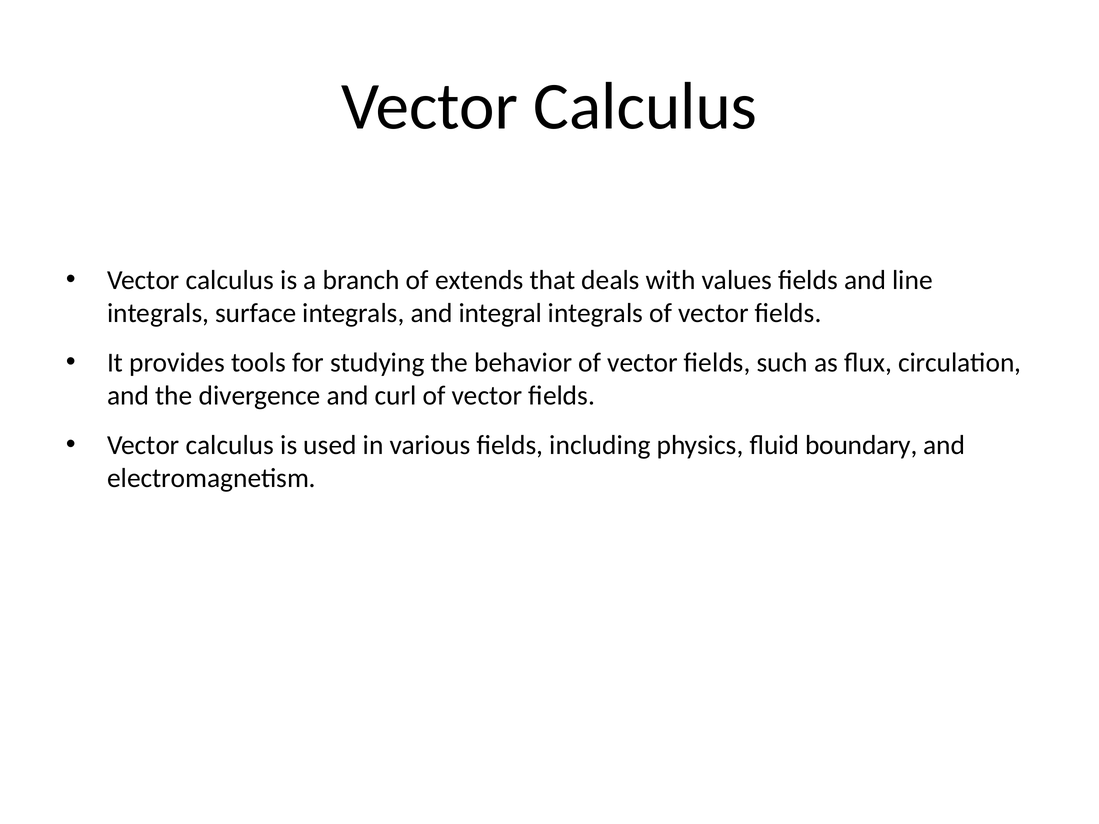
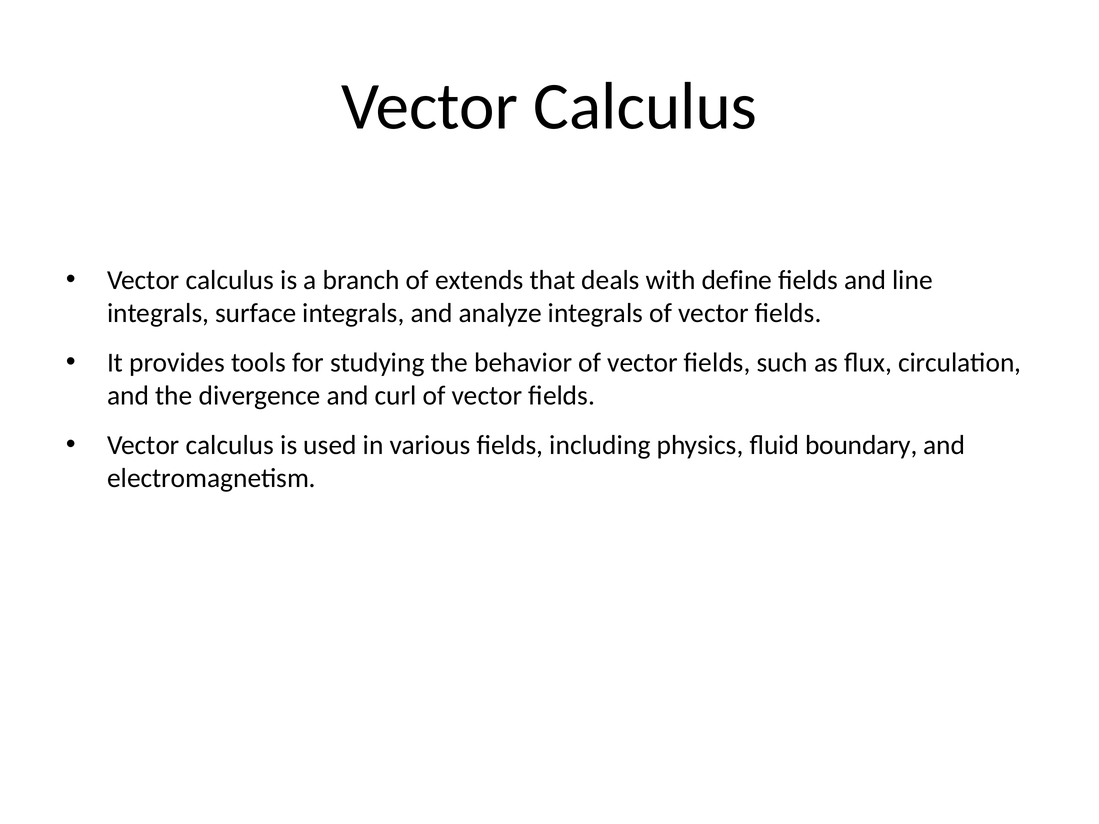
values: values -> define
integral: integral -> analyze
